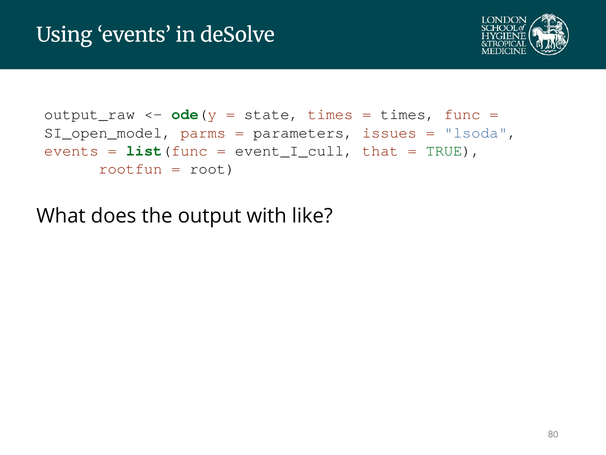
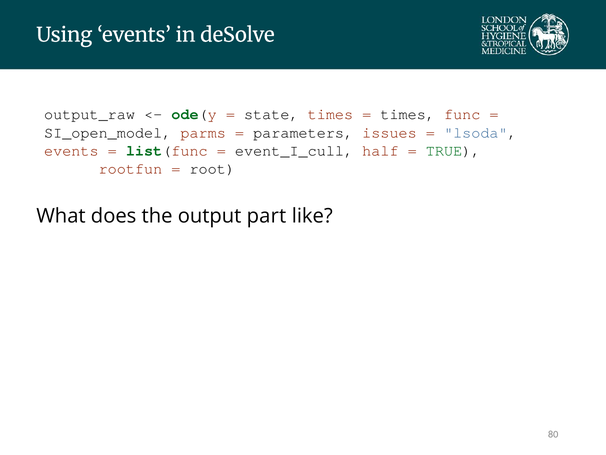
that: that -> half
with: with -> part
